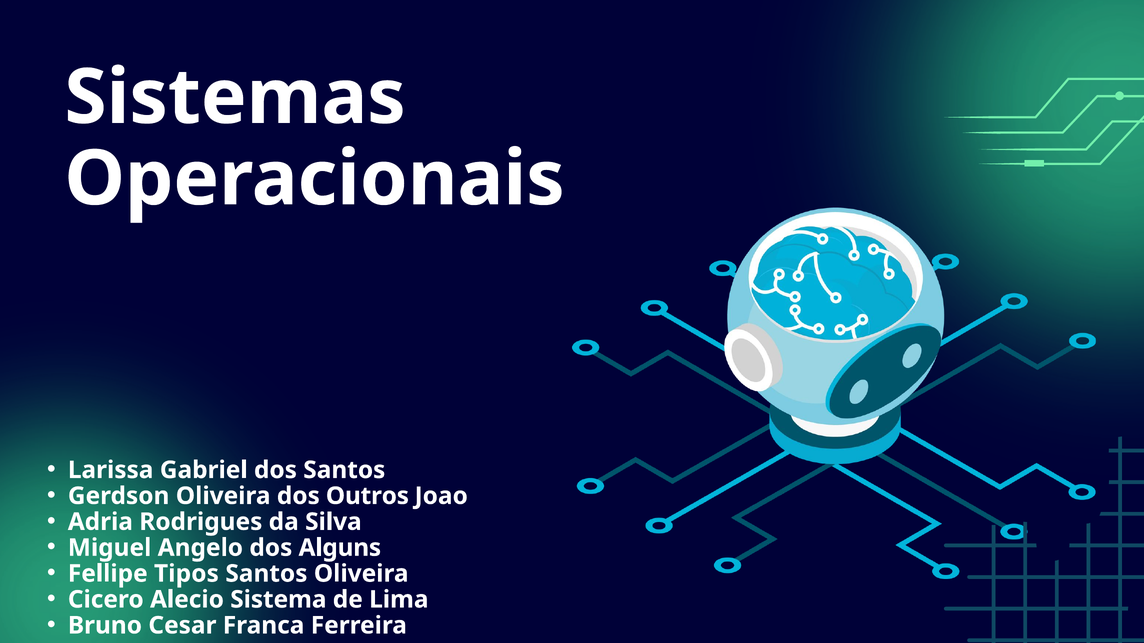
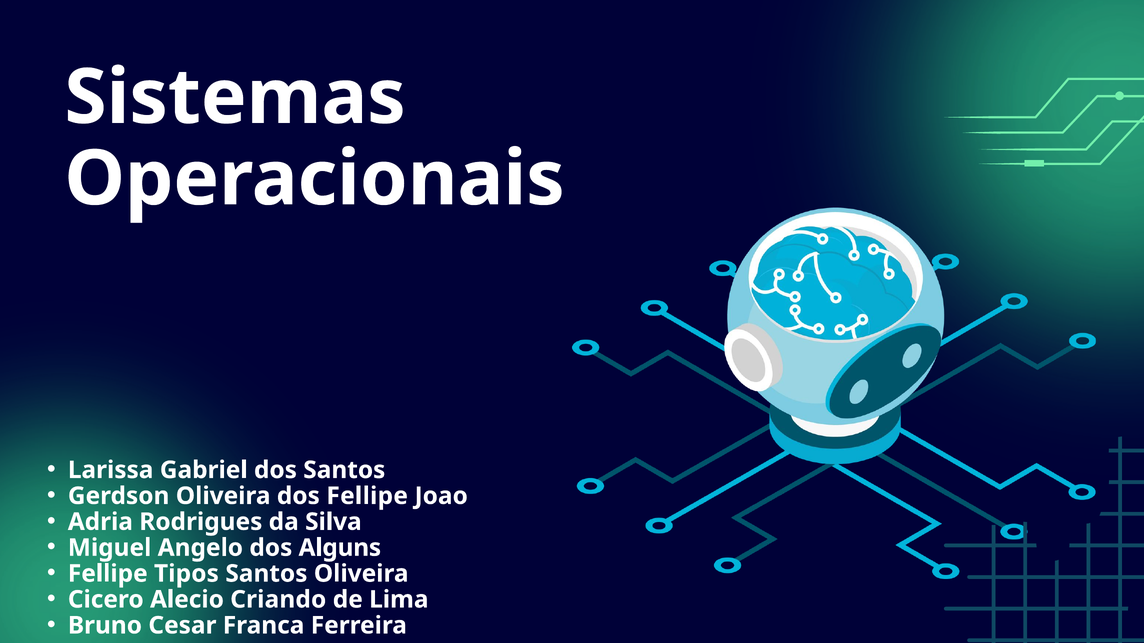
dos Outros: Outros -> Fellipe
Sistema: Sistema -> Criando
